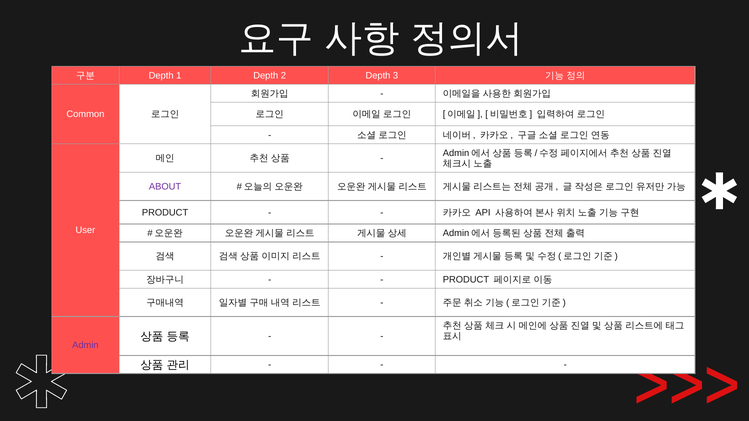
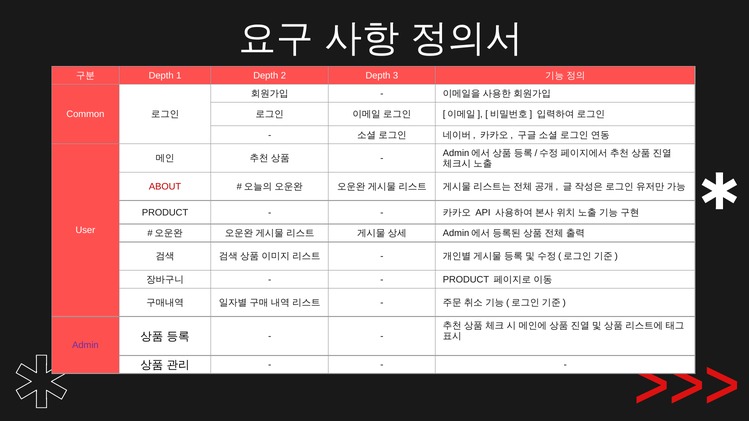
ABOUT colour: purple -> red
